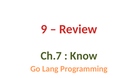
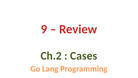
Ch.7: Ch.7 -> Ch.2
Know: Know -> Cases
